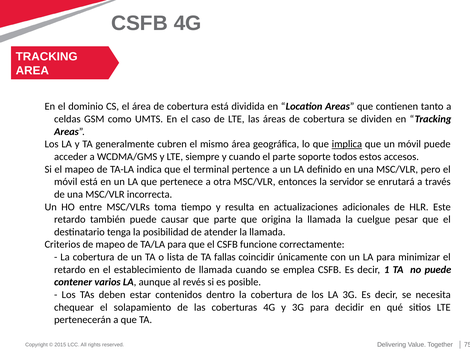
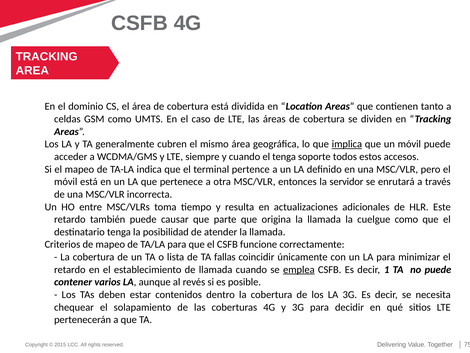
el parte: parte -> tenga
cuelgue pesar: pesar -> como
emplea underline: none -> present
